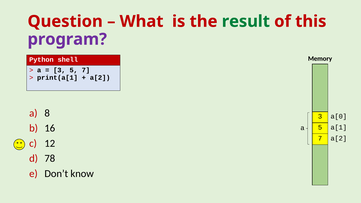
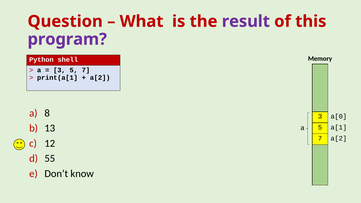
result colour: green -> purple
16: 16 -> 13
78: 78 -> 55
